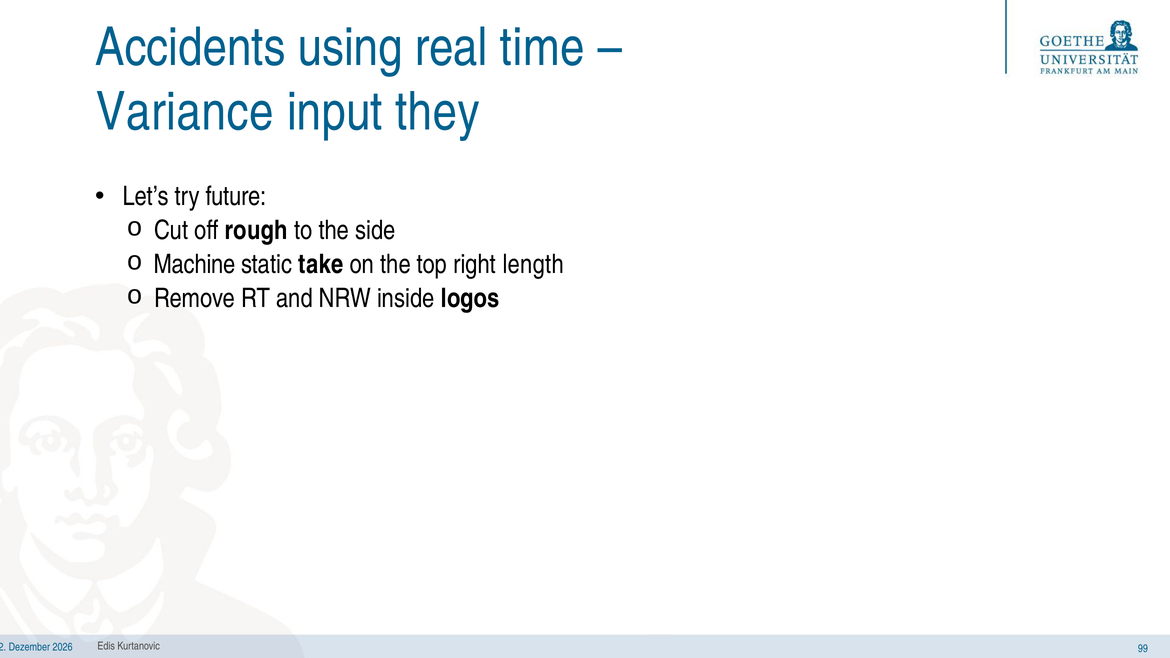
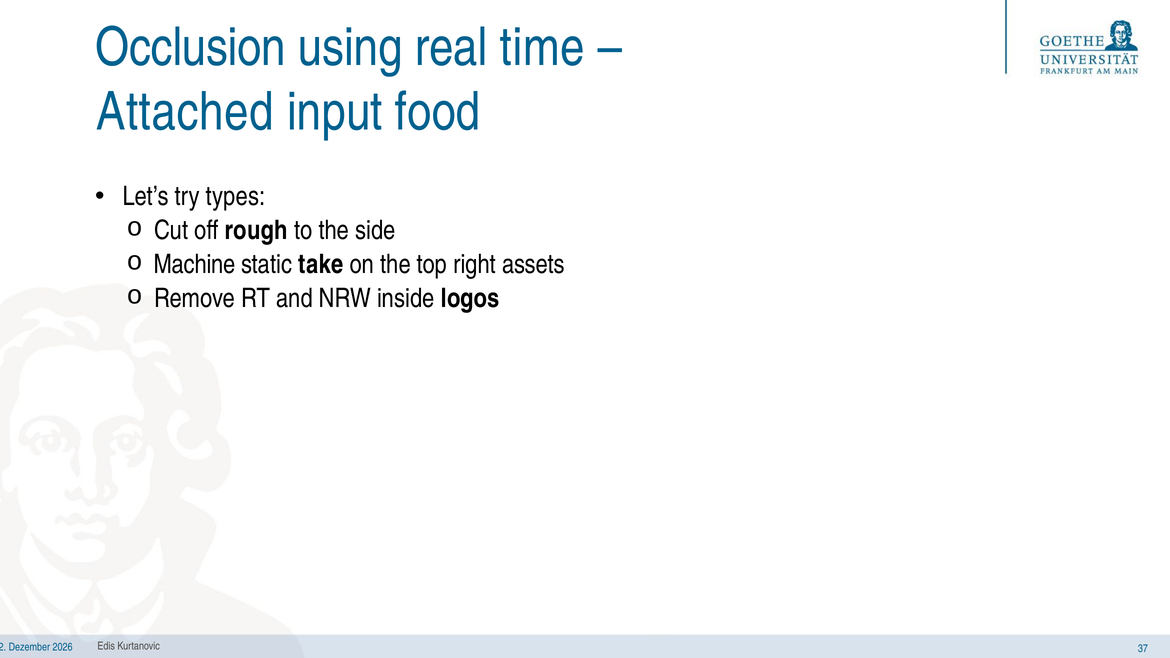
Accidents: Accidents -> Occlusion
Variance: Variance -> Attached
they: they -> food
future: future -> types
length: length -> assets
99: 99 -> 37
